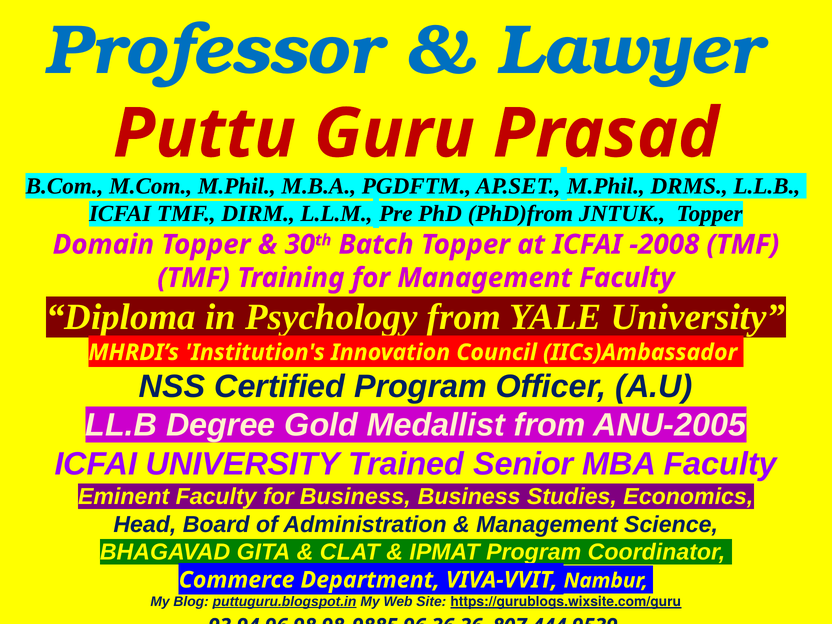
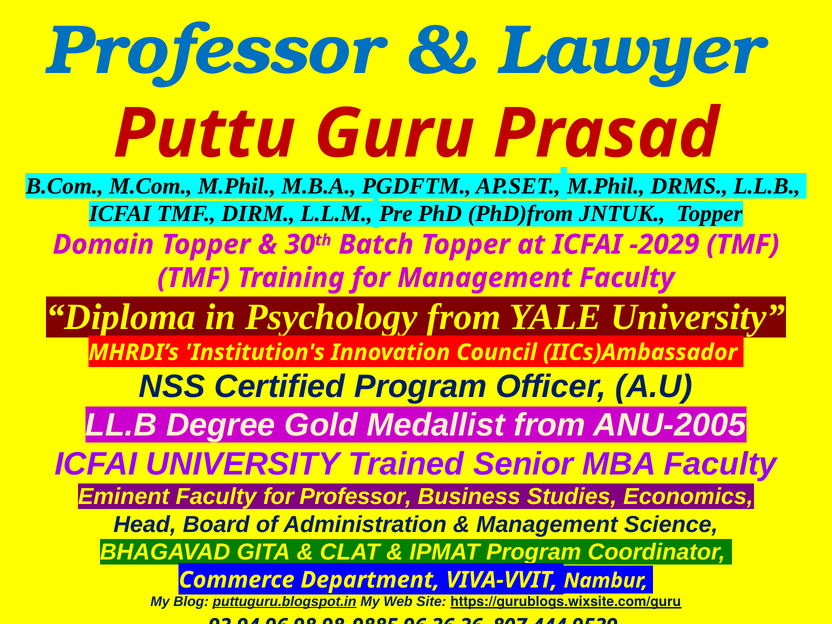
-2008: -2008 -> -2029
for Business: Business -> Professor
